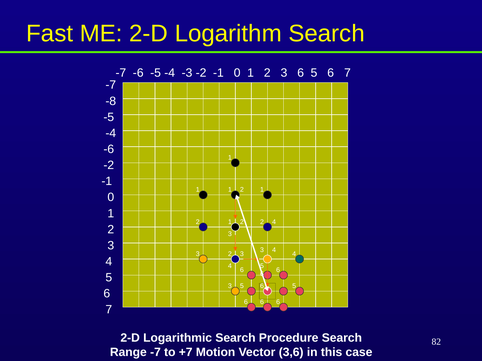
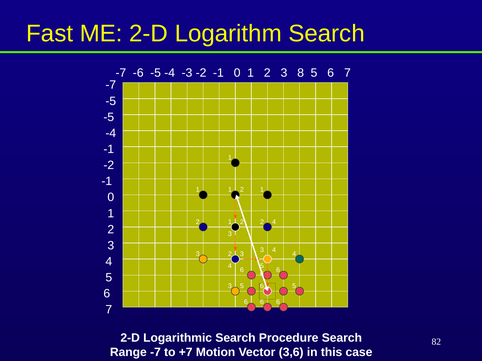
3 6: 6 -> 8
-8 at (111, 101): -8 -> -5
-6 at (109, 149): -6 -> -1
